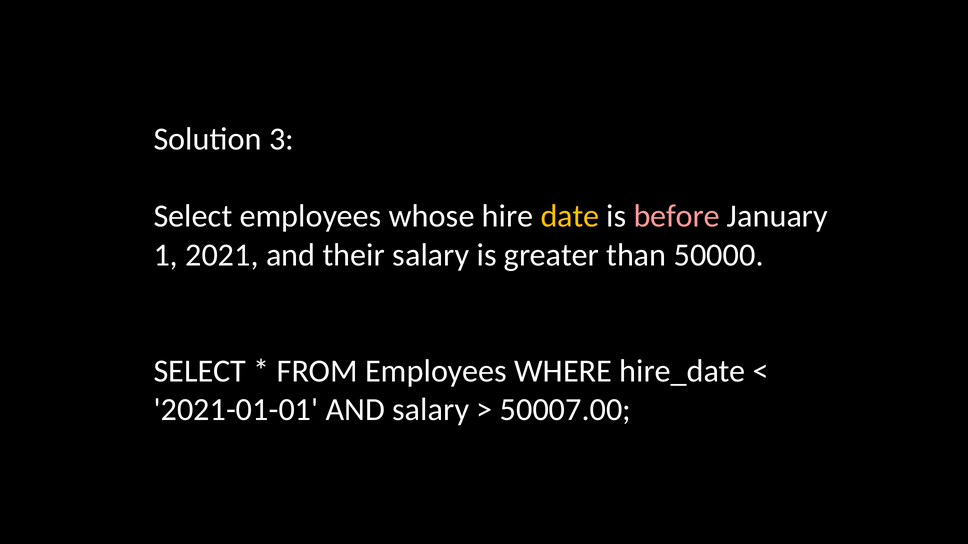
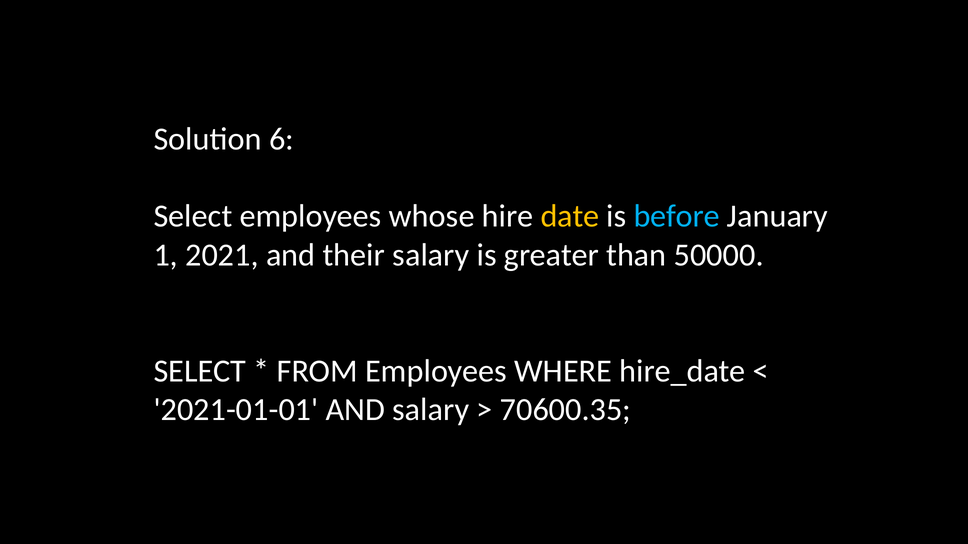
3: 3 -> 6
before colour: pink -> light blue
50007.00: 50007.00 -> 70600.35
